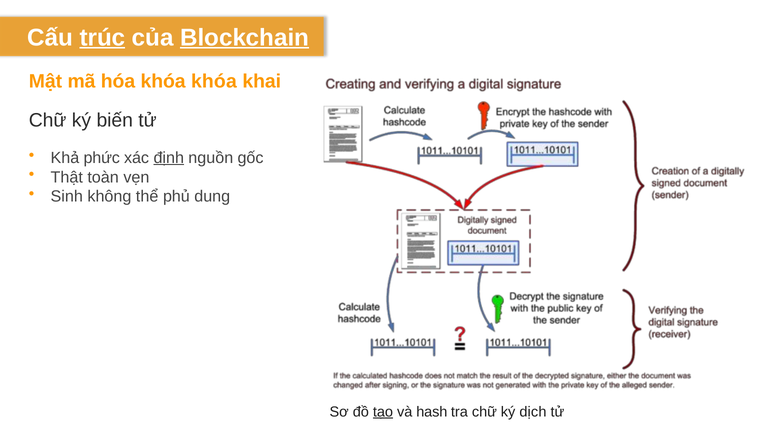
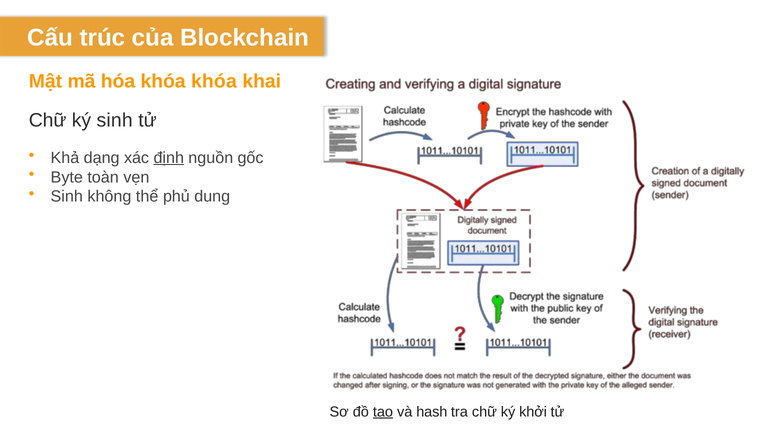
trúc underline: present -> none
Blockchain underline: present -> none
ký biến: biến -> sinh
phức: phức -> dạng
Thật: Thật -> Byte
dịch: dịch -> khởi
